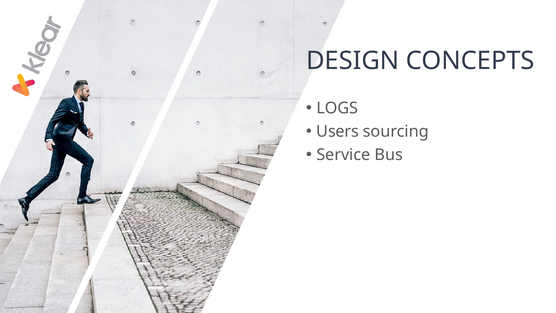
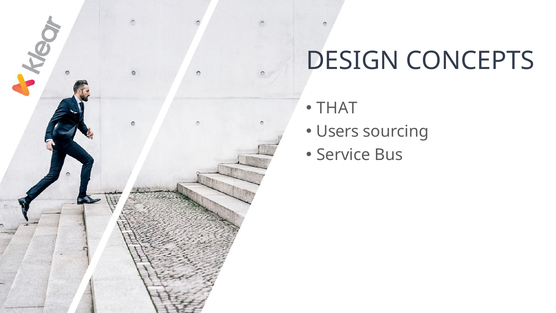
LOGS: LOGS -> THAT
